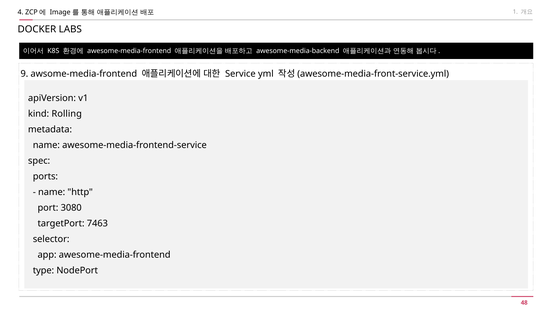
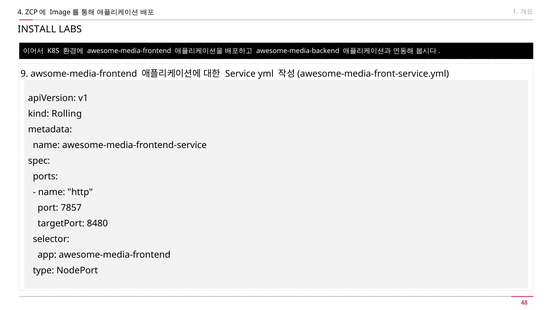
DOCKER: DOCKER -> INSTALL
3080: 3080 -> 7857
7463: 7463 -> 8480
